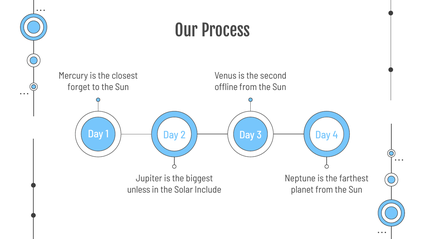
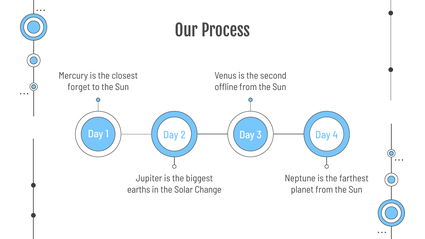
unless: unless -> earths
Include: Include -> Change
